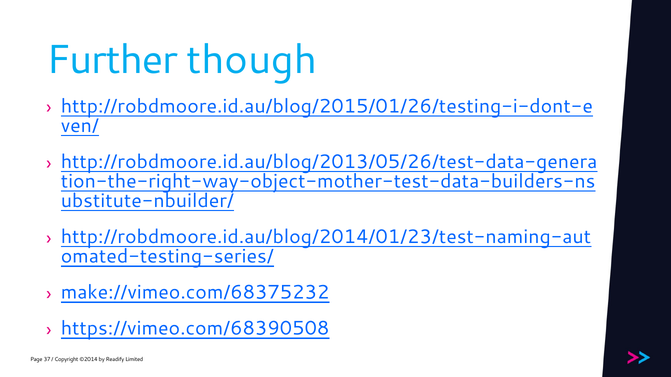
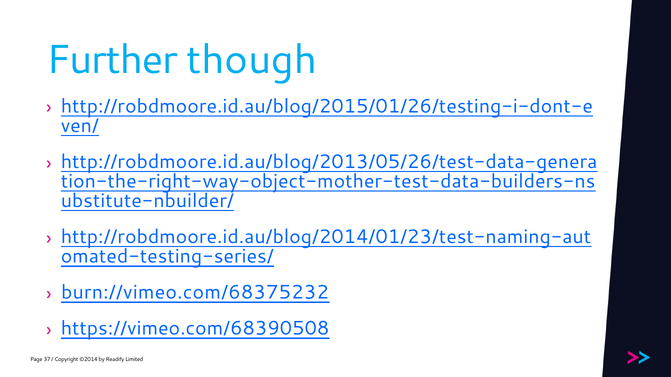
make://vimeo.com/68375232: make://vimeo.com/68375232 -> burn://vimeo.com/68375232
